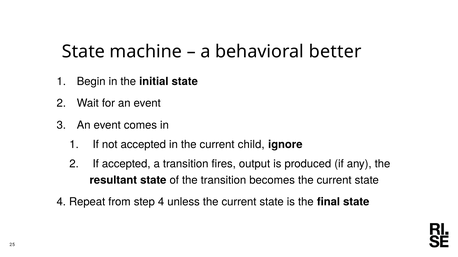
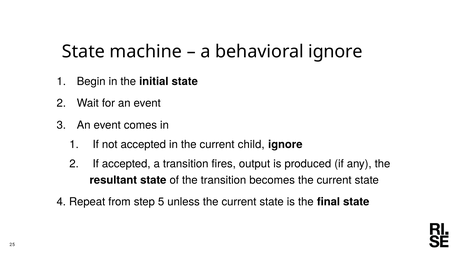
behavioral better: better -> ignore
step 4: 4 -> 5
